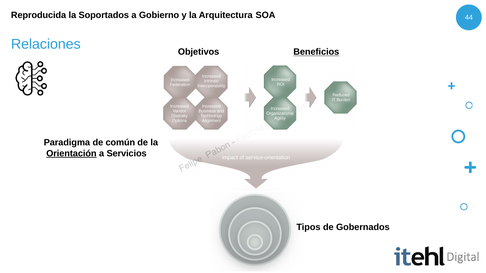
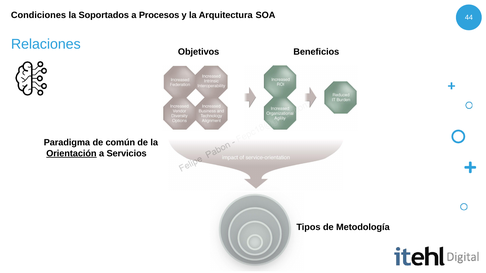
Reproducida: Reproducida -> Condiciones
Gobierno: Gobierno -> Procesos
Beneficios underline: present -> none
Gobernados: Gobernados -> Metodología
